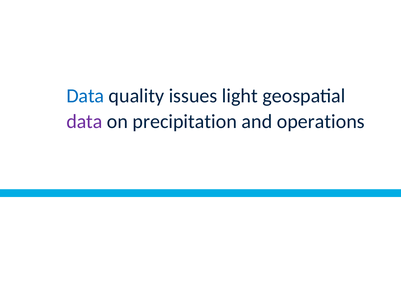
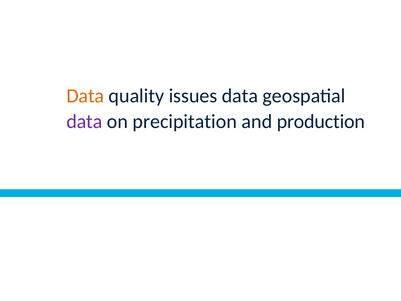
Data at (85, 96) colour: blue -> orange
issues light: light -> data
operations: operations -> production
